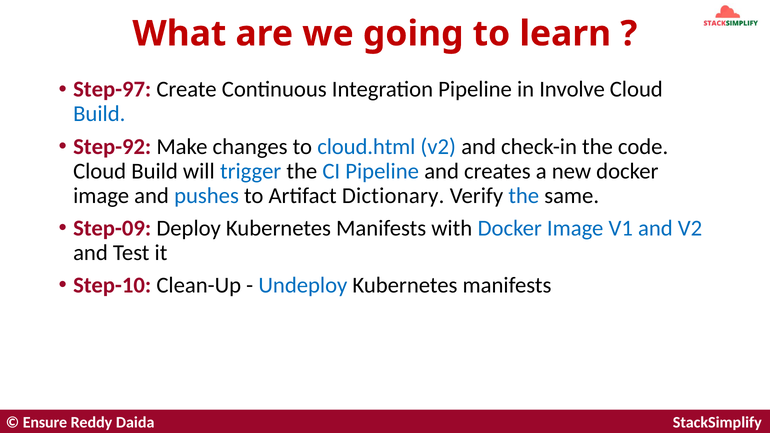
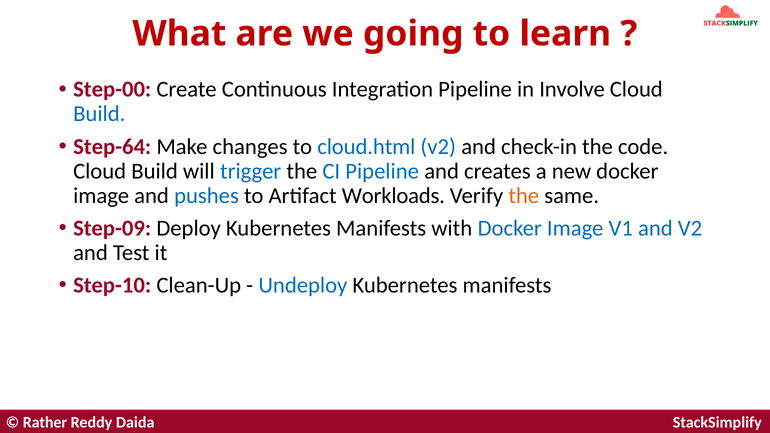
Step-97: Step-97 -> Step-00
Step-92: Step-92 -> Step-64
Dictionary: Dictionary -> Workloads
the at (524, 196) colour: blue -> orange
Ensure: Ensure -> Rather
